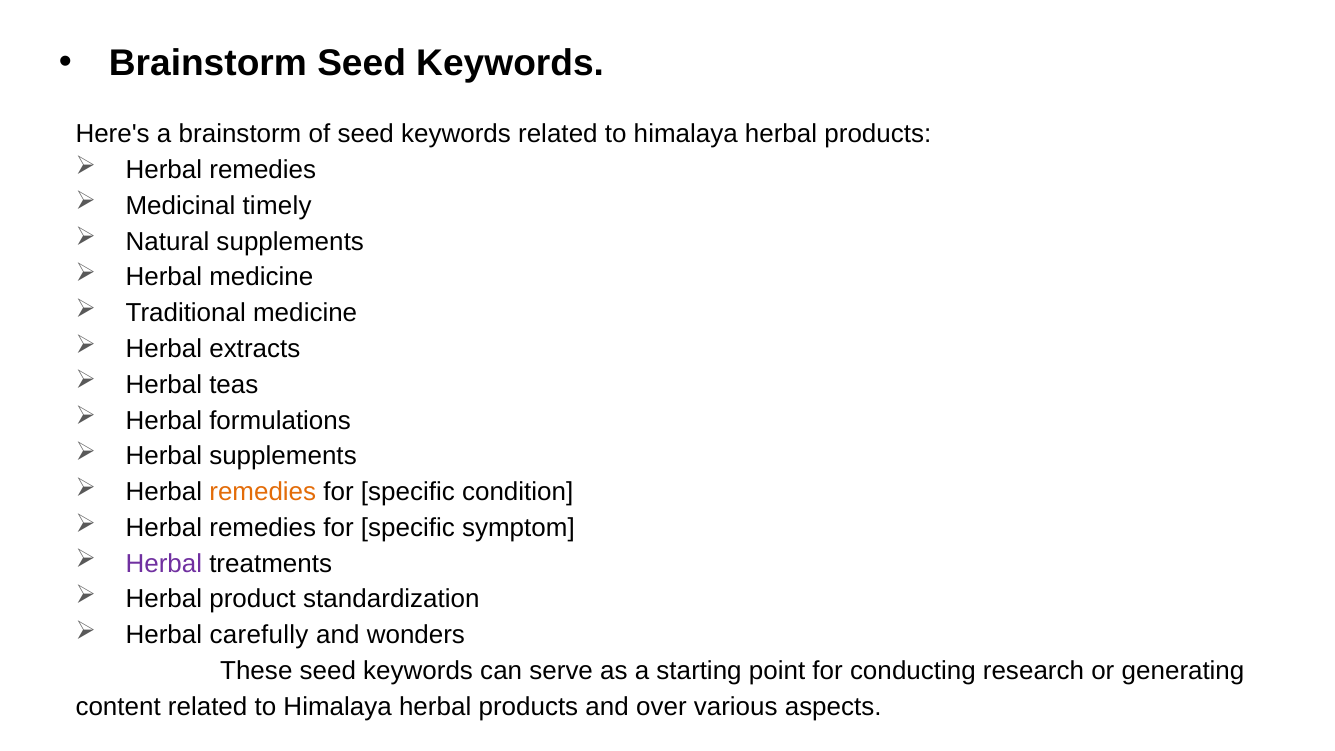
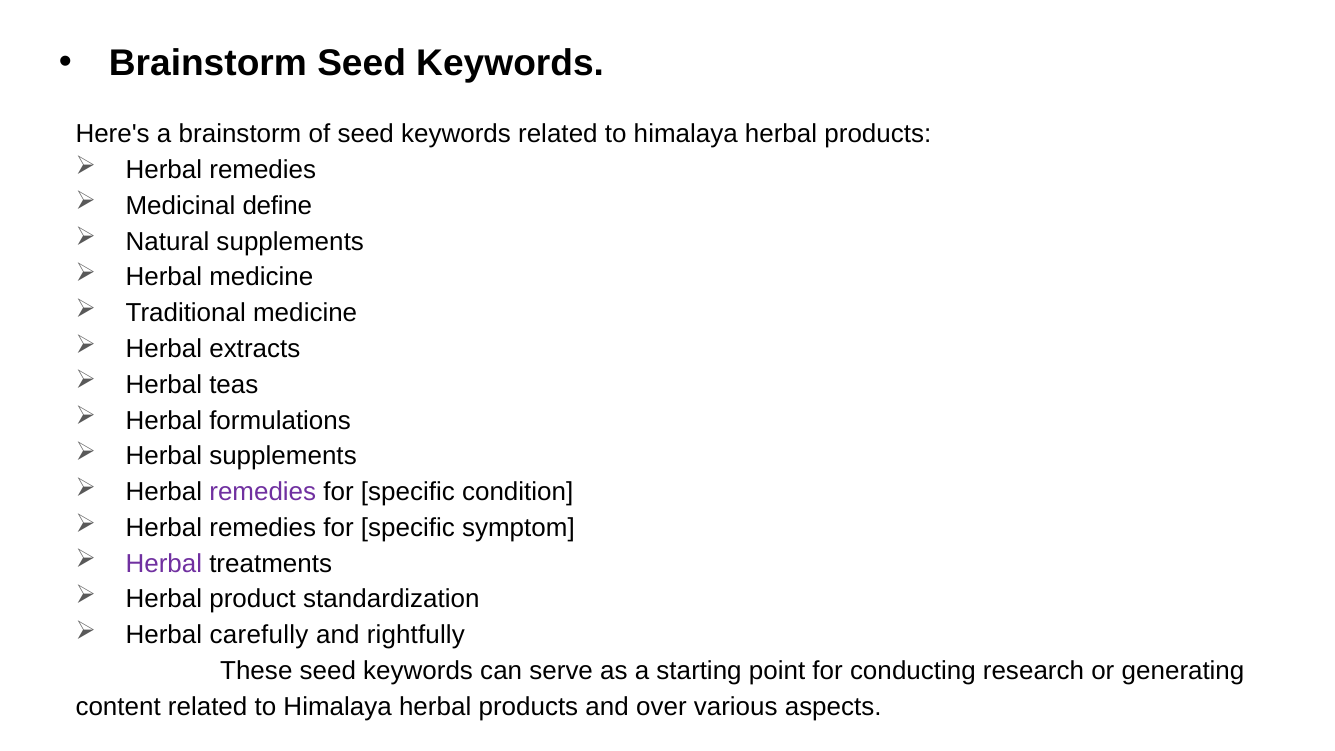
timely: timely -> define
remedies at (263, 492) colour: orange -> purple
wonders: wonders -> rightfully
